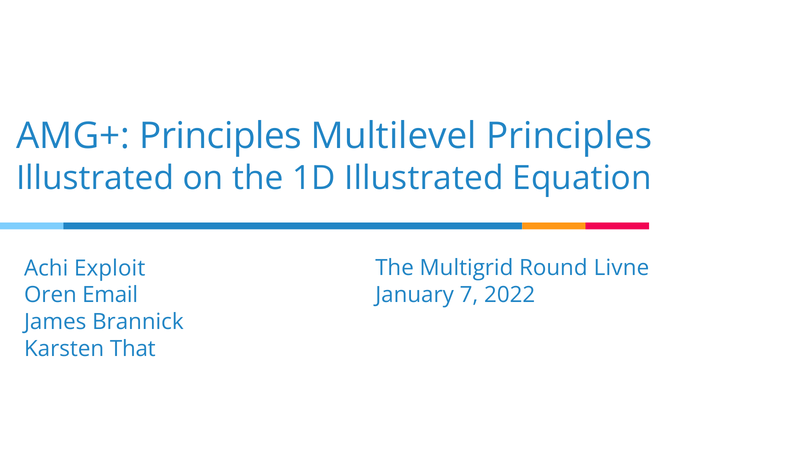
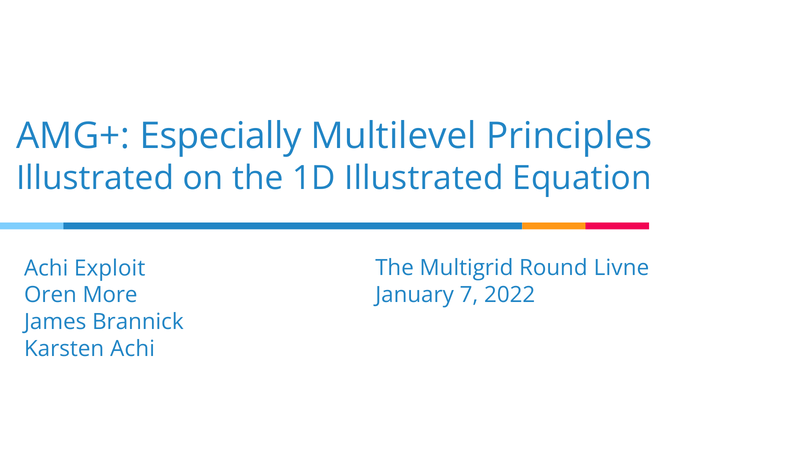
AMG+ Principles: Principles -> Especially
Email: Email -> More
Karsten That: That -> Achi
